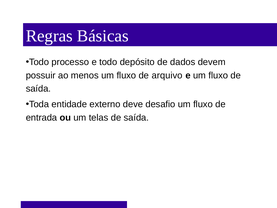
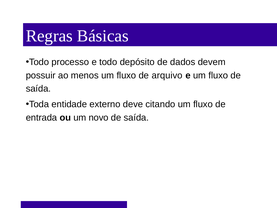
desafio: desafio -> citando
telas: telas -> novo
